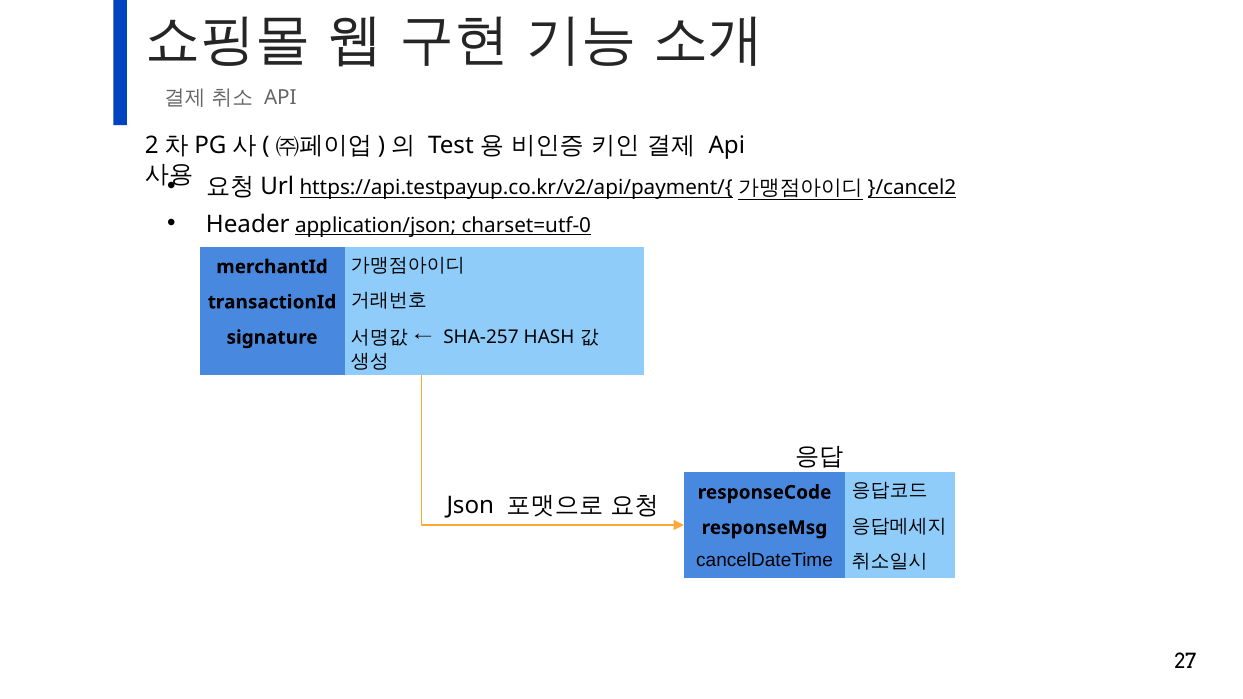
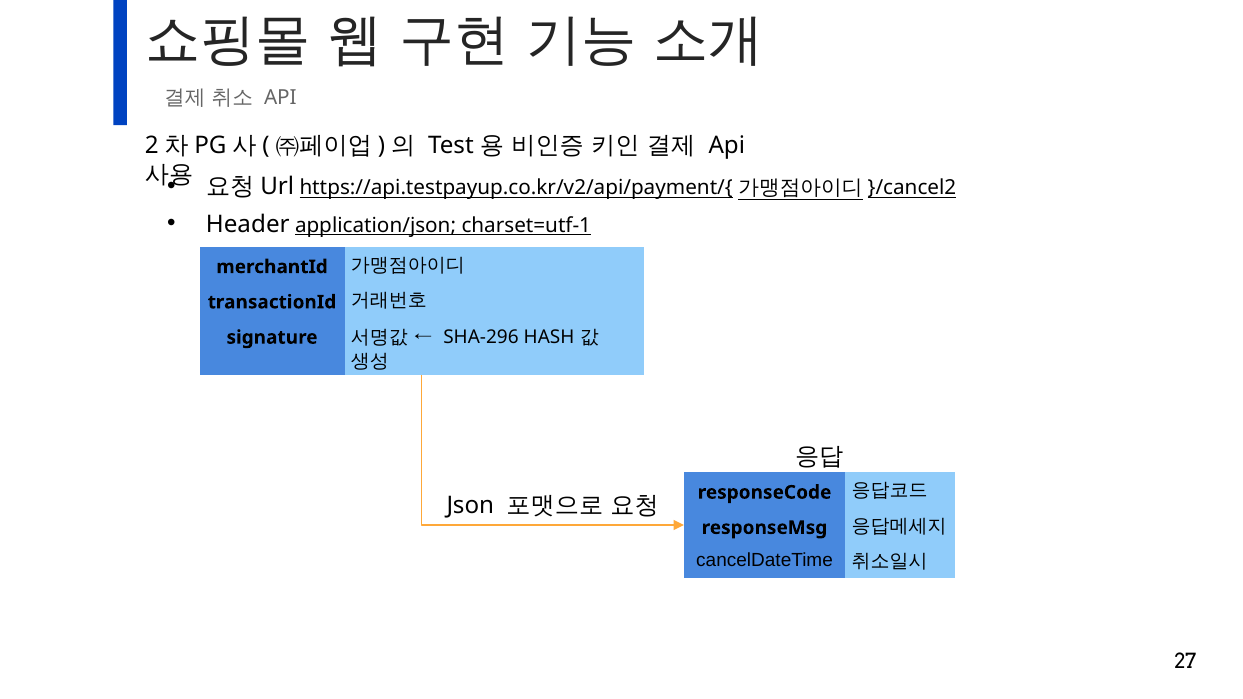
charset=utf-0: charset=utf-0 -> charset=utf-1
SHA-257: SHA-257 -> SHA-296
